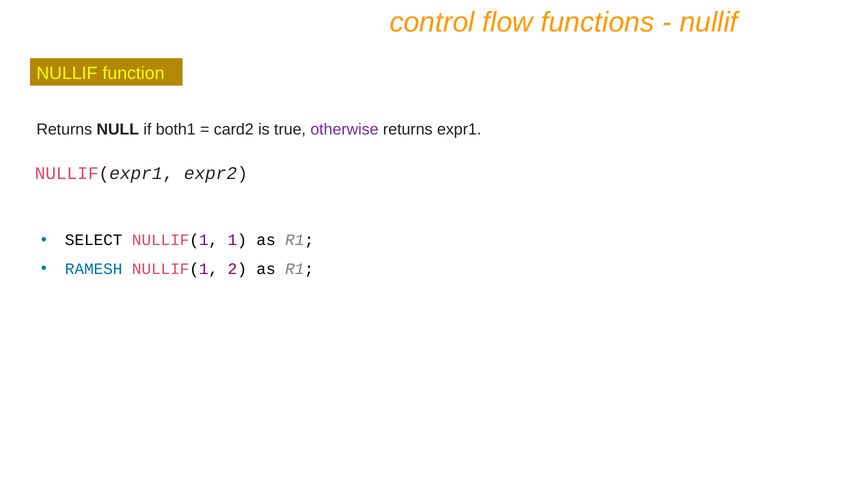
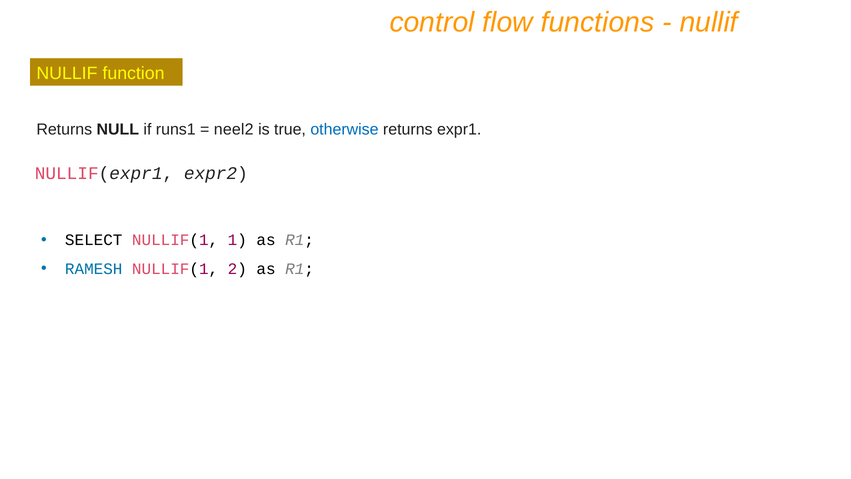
both1: both1 -> runs1
card2: card2 -> neel2
otherwise colour: purple -> blue
